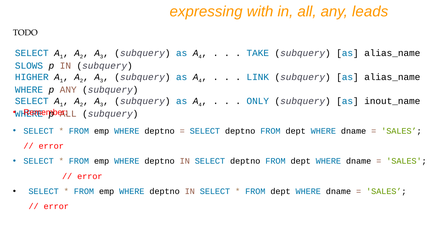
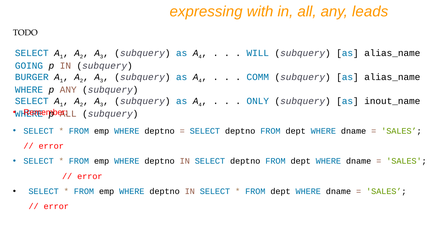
TAKE: TAKE -> WILL
SLOWS: SLOWS -> GOING
HIGHER: HIGHER -> BURGER
LINK: LINK -> COMM
